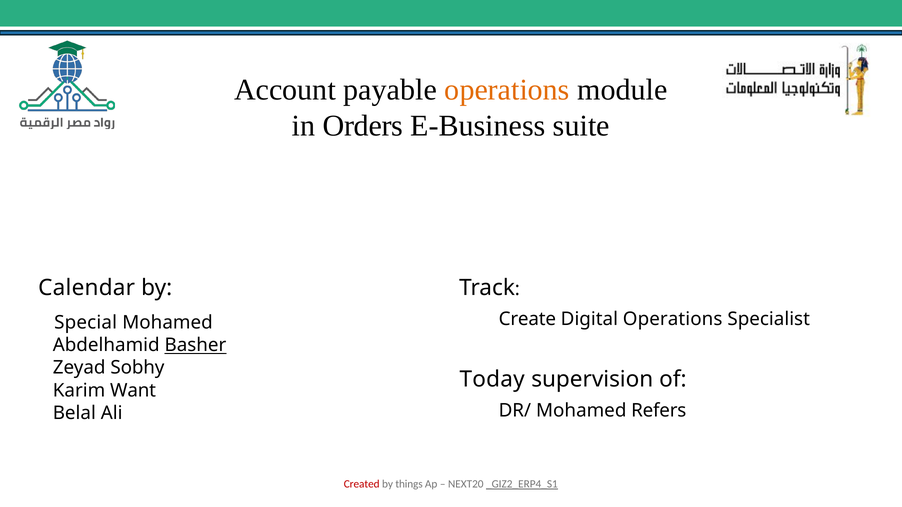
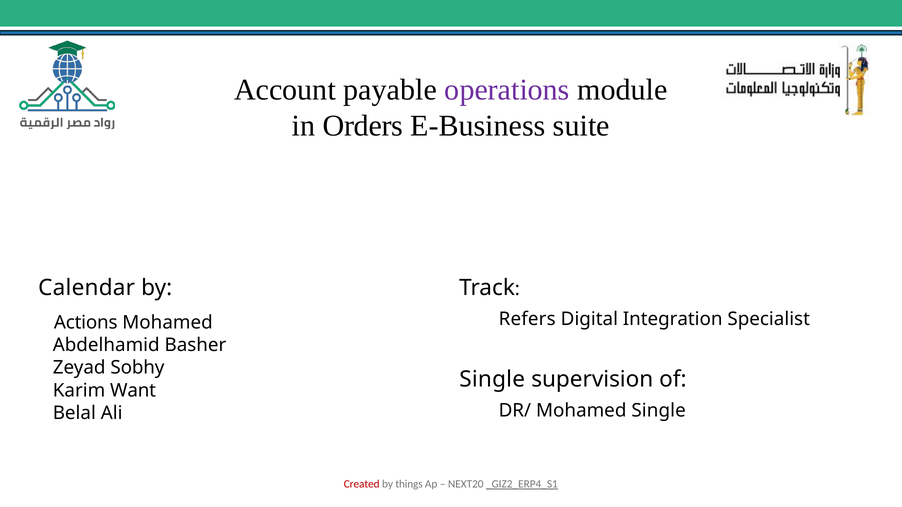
operations at (507, 90) colour: orange -> purple
Create: Create -> Refers
Digital Operations: Operations -> Integration
Special: Special -> Actions
Basher underline: present -> none
Today at (492, 379): Today -> Single
Mohamed Refers: Refers -> Single
